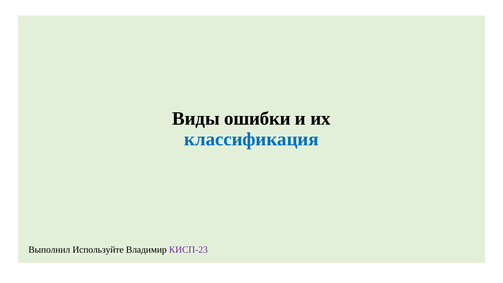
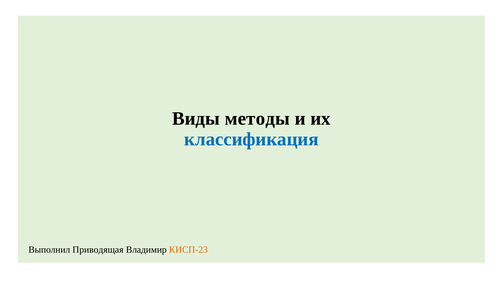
ошибки: ошибки -> методы
Используйте: Используйте -> Приводящая
КИСП-23 colour: purple -> orange
